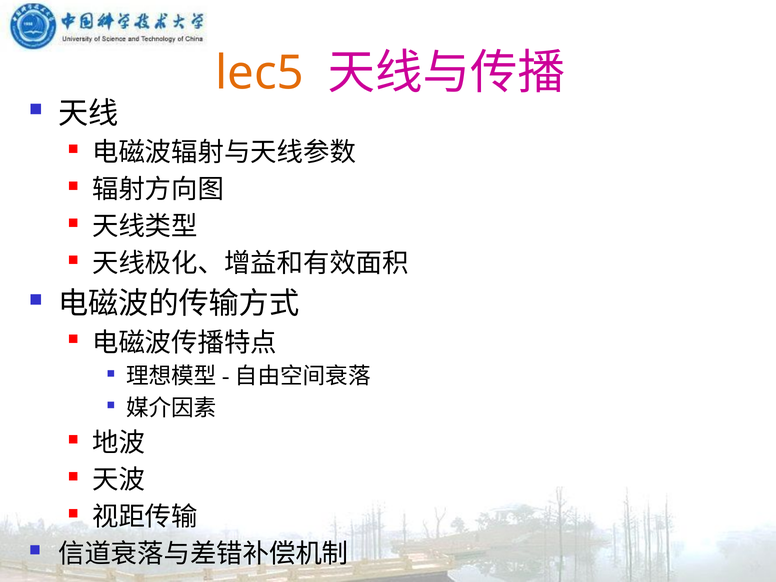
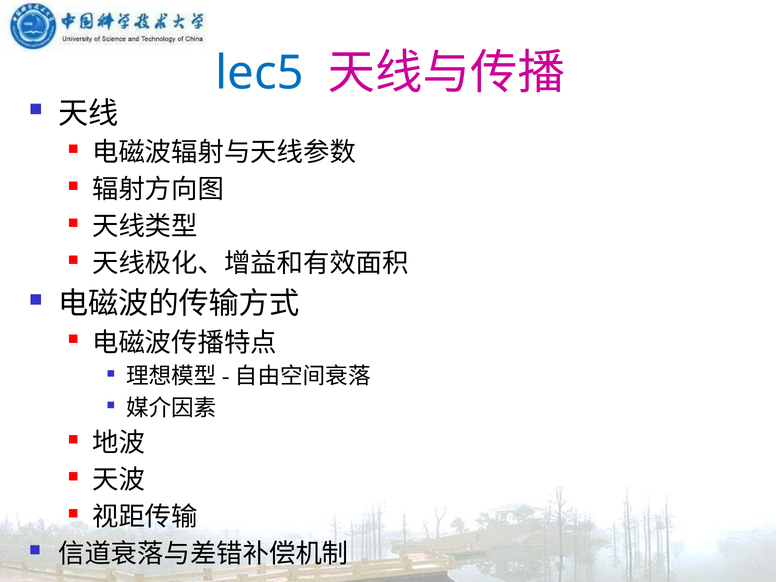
lec5 colour: orange -> blue
